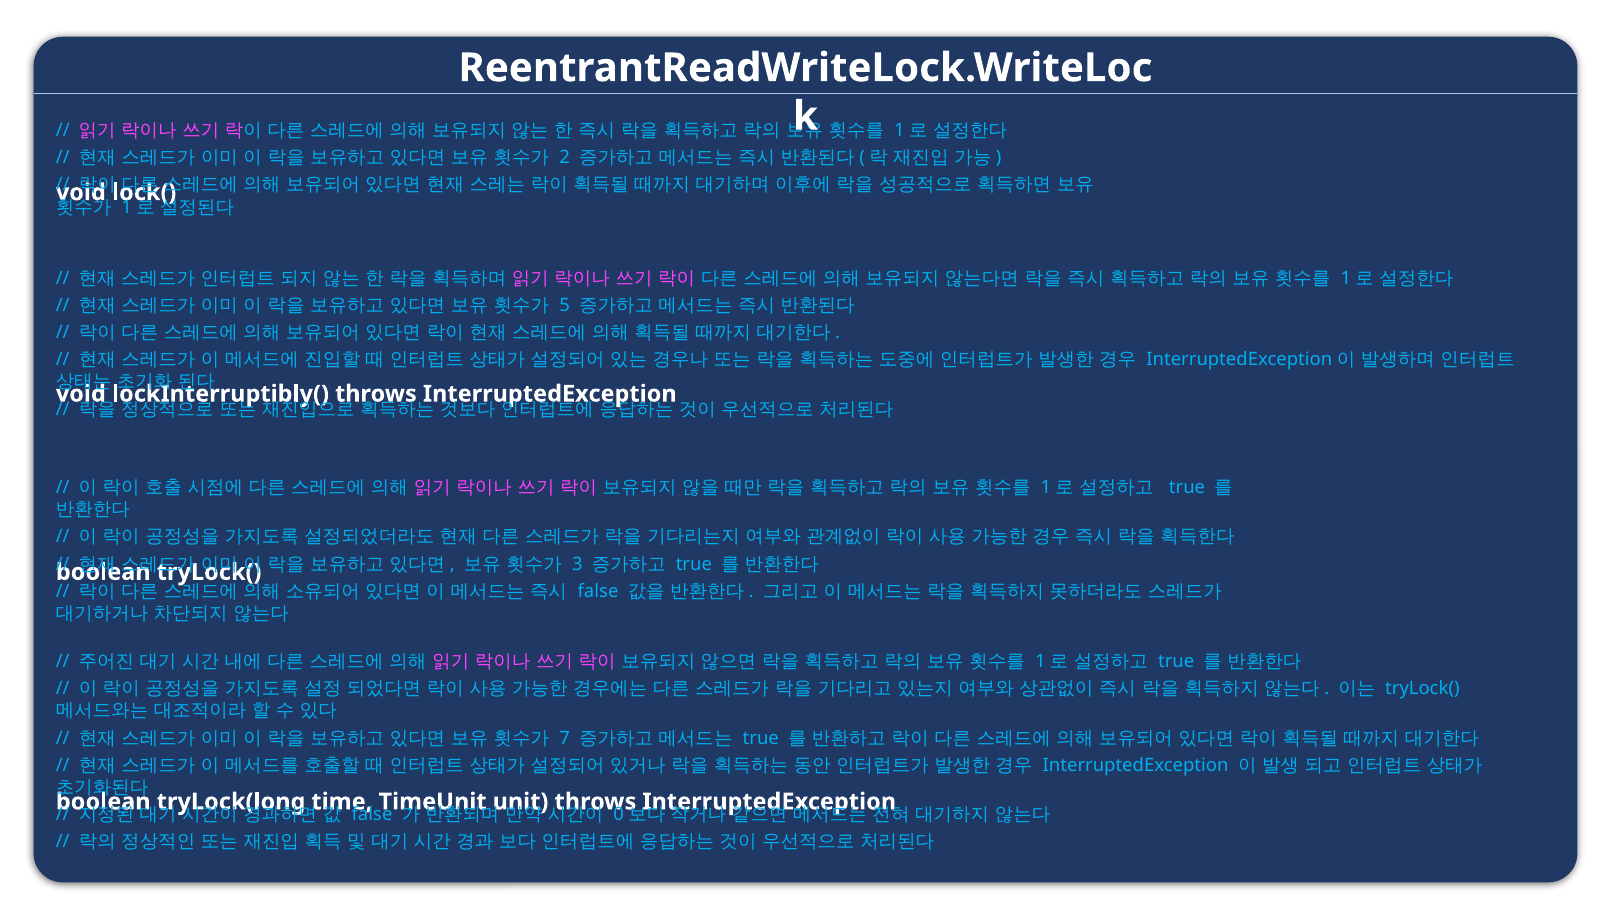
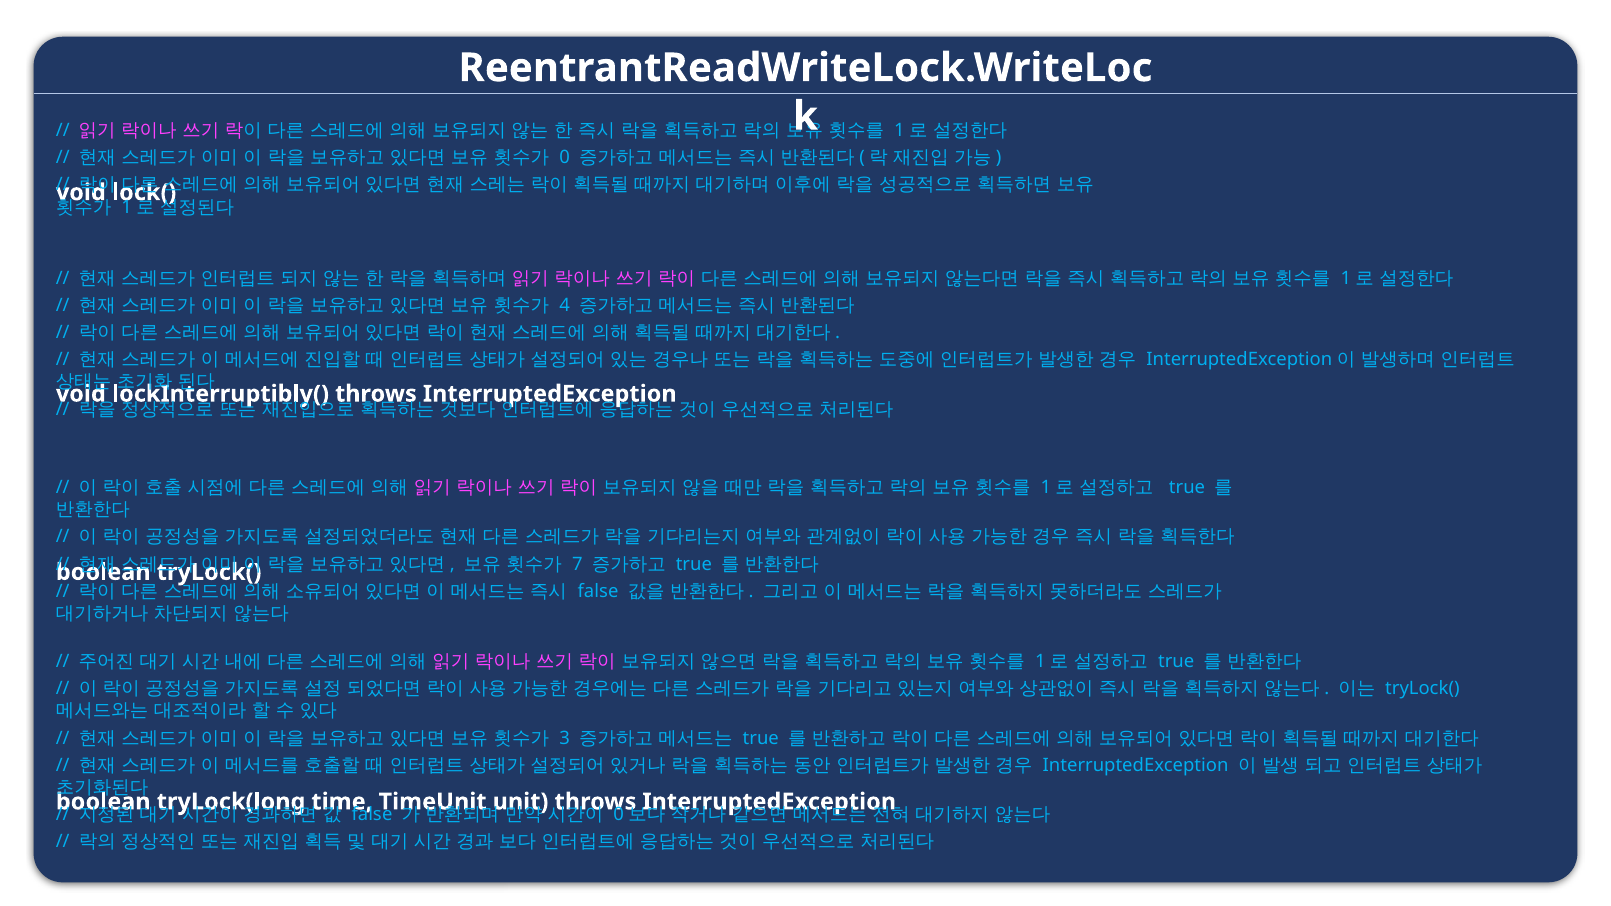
2: 2 -> 0
5: 5 -> 4
3: 3 -> 7
7: 7 -> 3
